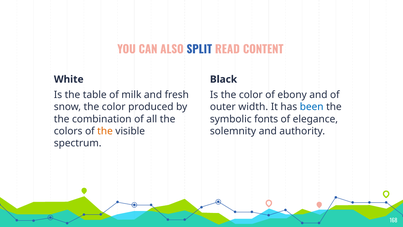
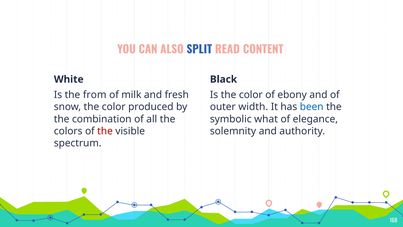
table: table -> from
fonts: fonts -> what
the at (105, 131) colour: orange -> red
